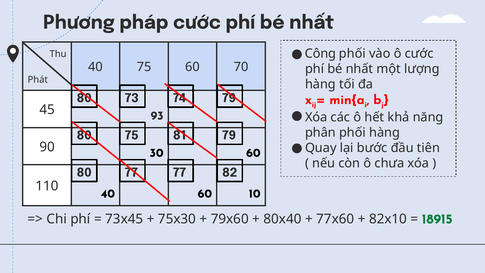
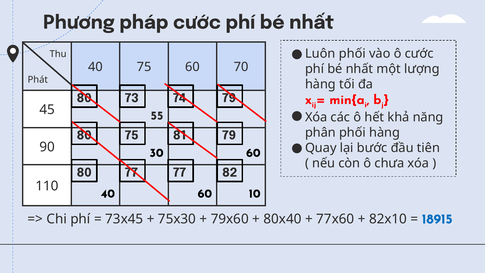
Công: Công -> Luôn
93: 93 -> 55
18915 colour: green -> blue
